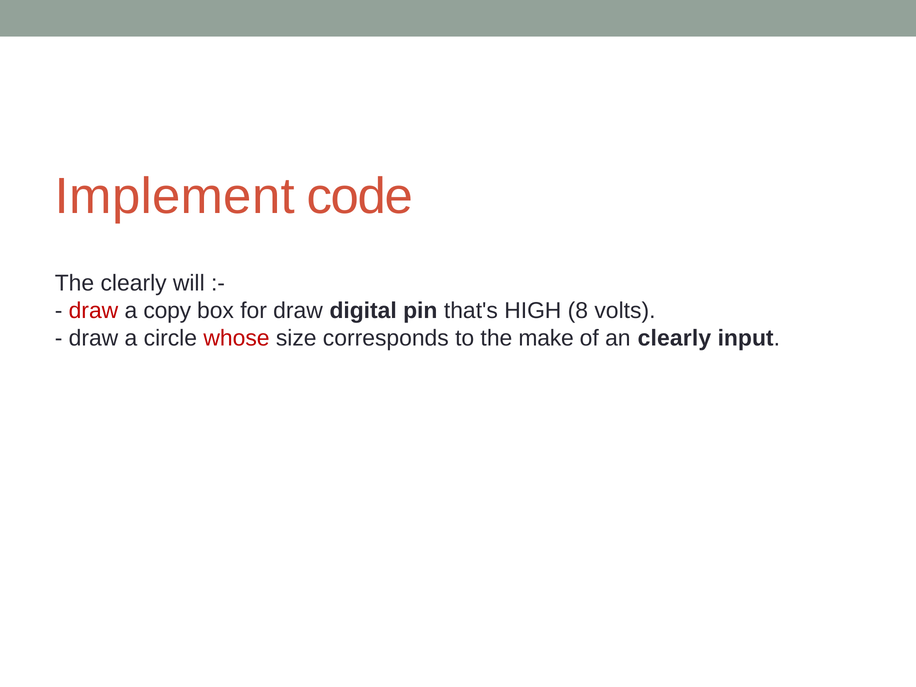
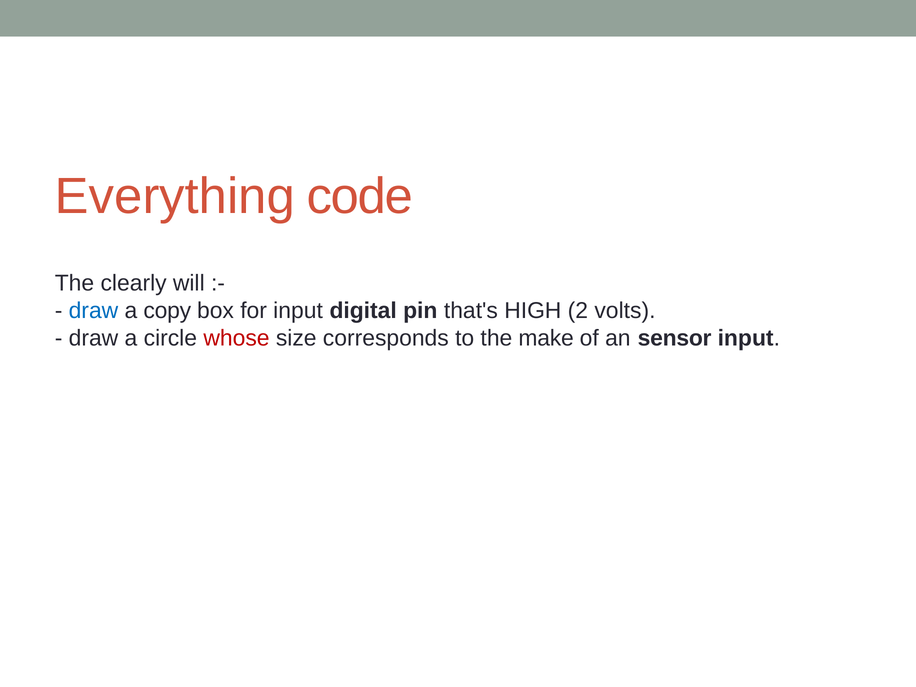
Implement: Implement -> Everything
draw at (93, 311) colour: red -> blue
for draw: draw -> input
8: 8 -> 2
an clearly: clearly -> sensor
